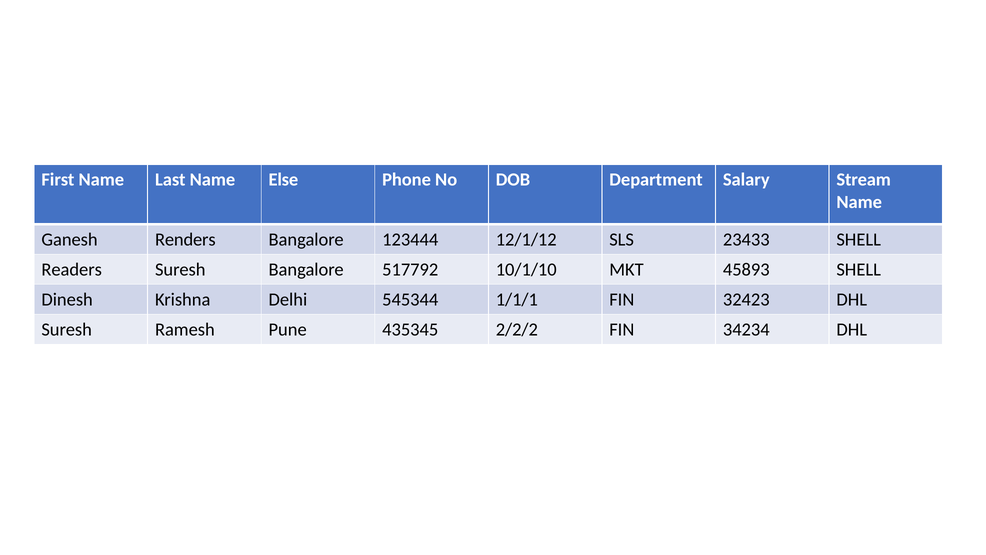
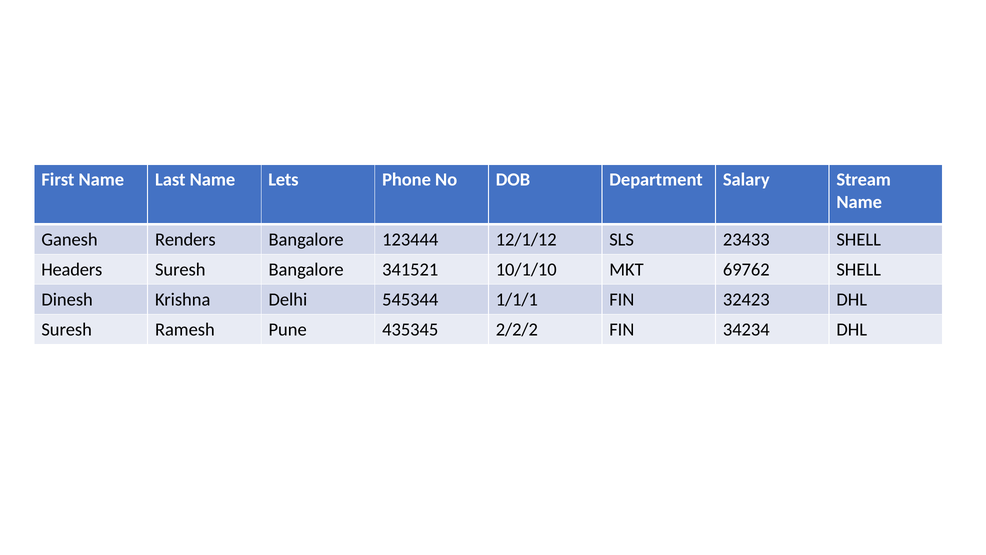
Else: Else -> Lets
Readers: Readers -> Headers
517792: 517792 -> 341521
45893: 45893 -> 69762
